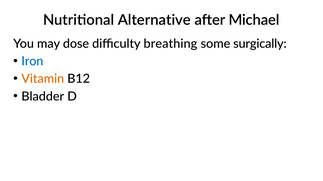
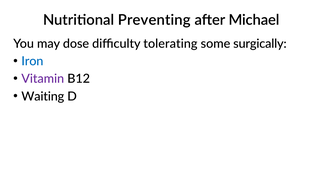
Alternative: Alternative -> Preventing
breathing: breathing -> tolerating
Vitamin colour: orange -> purple
Bladder: Bladder -> Waiting
